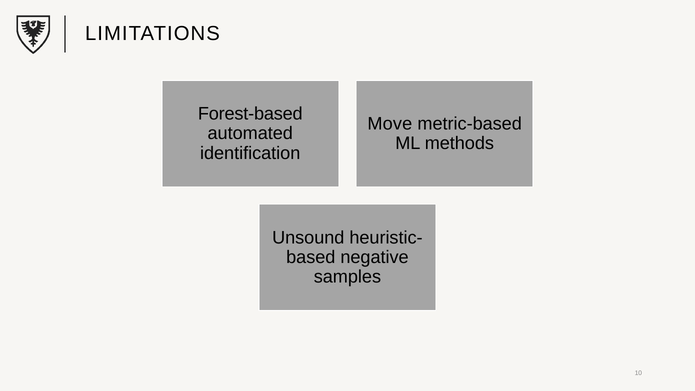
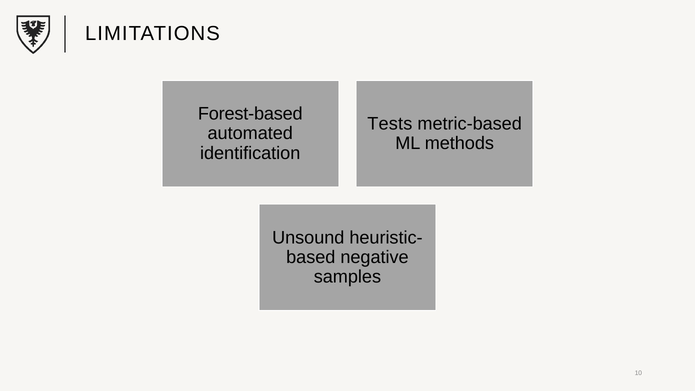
Move: Move -> Tests
